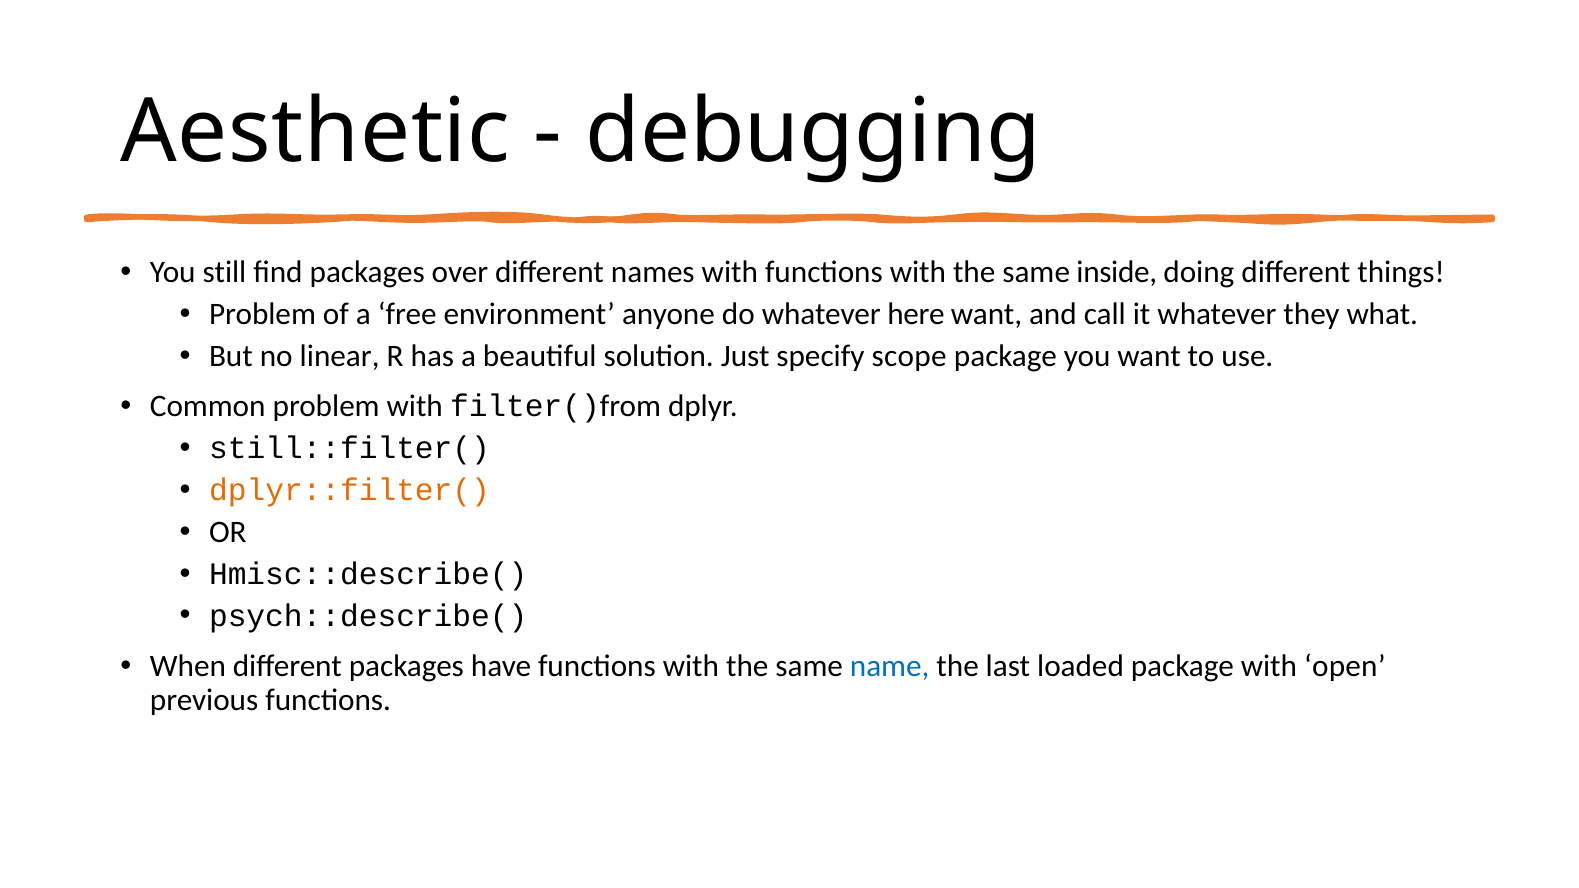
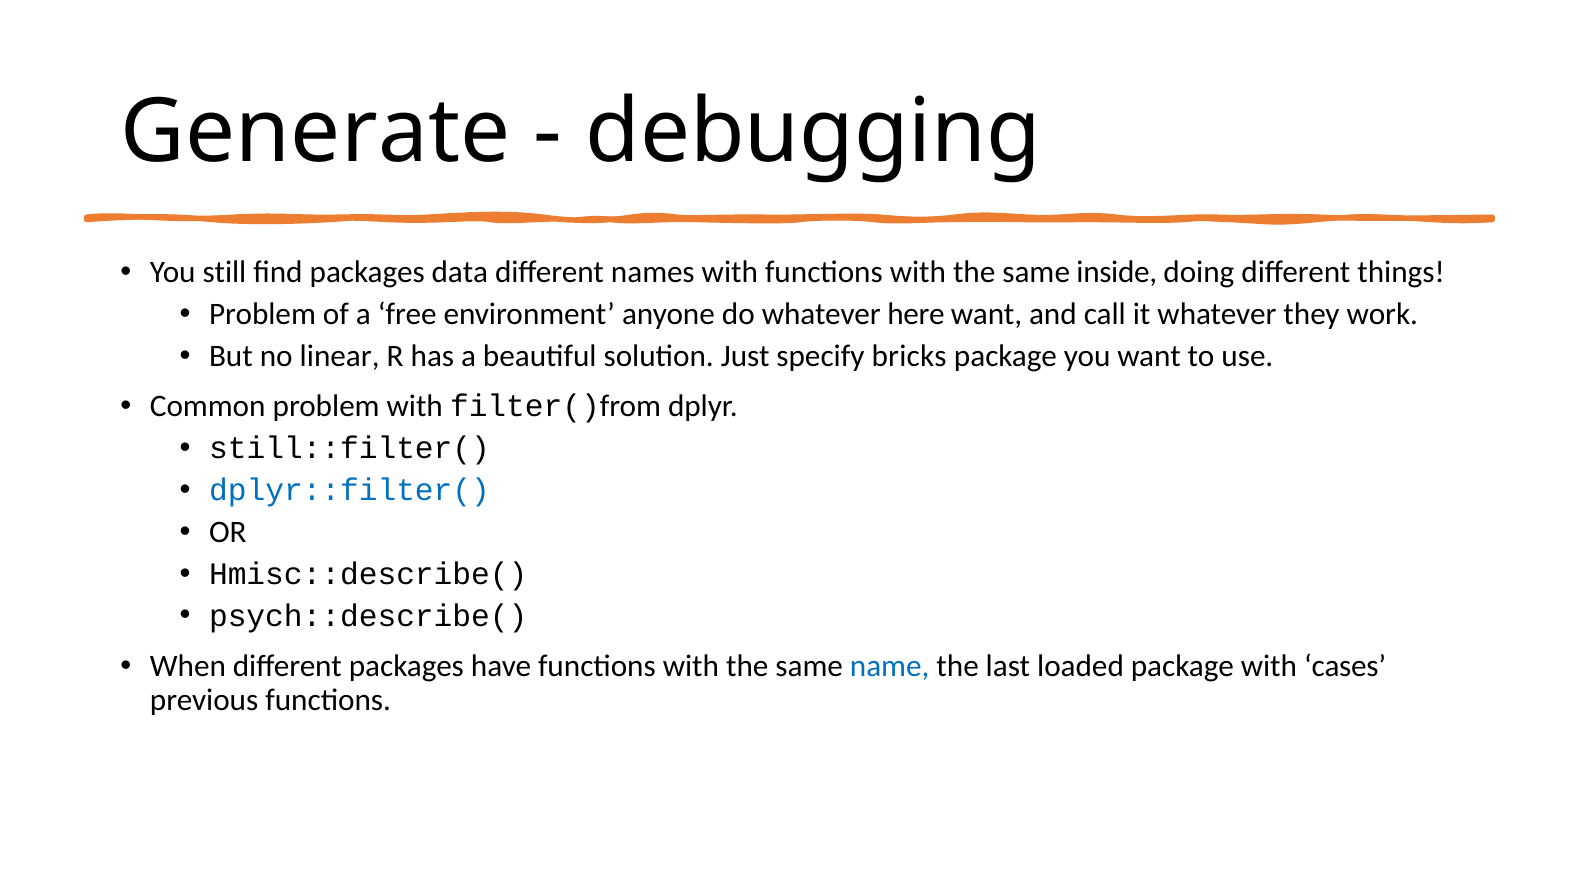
Aesthetic: Aesthetic -> Generate
over: over -> data
what: what -> work
scope: scope -> bricks
dplyr::filter( colour: orange -> blue
open: open -> cases
